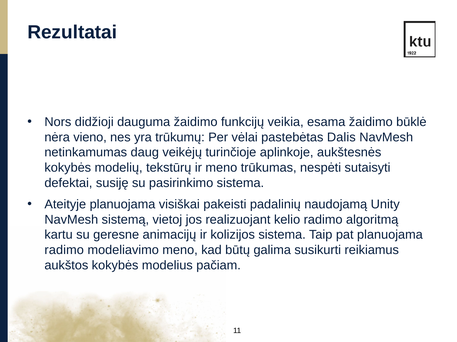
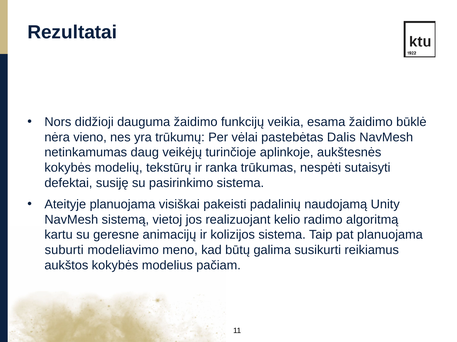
ir meno: meno -> ranka
radimo at (64, 251): radimo -> suburti
